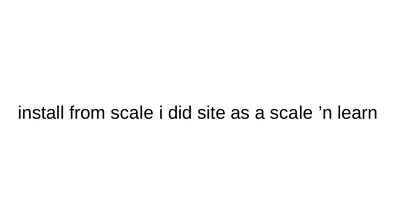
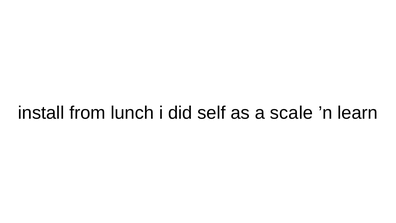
from scale: scale -> lunch
site: site -> self
